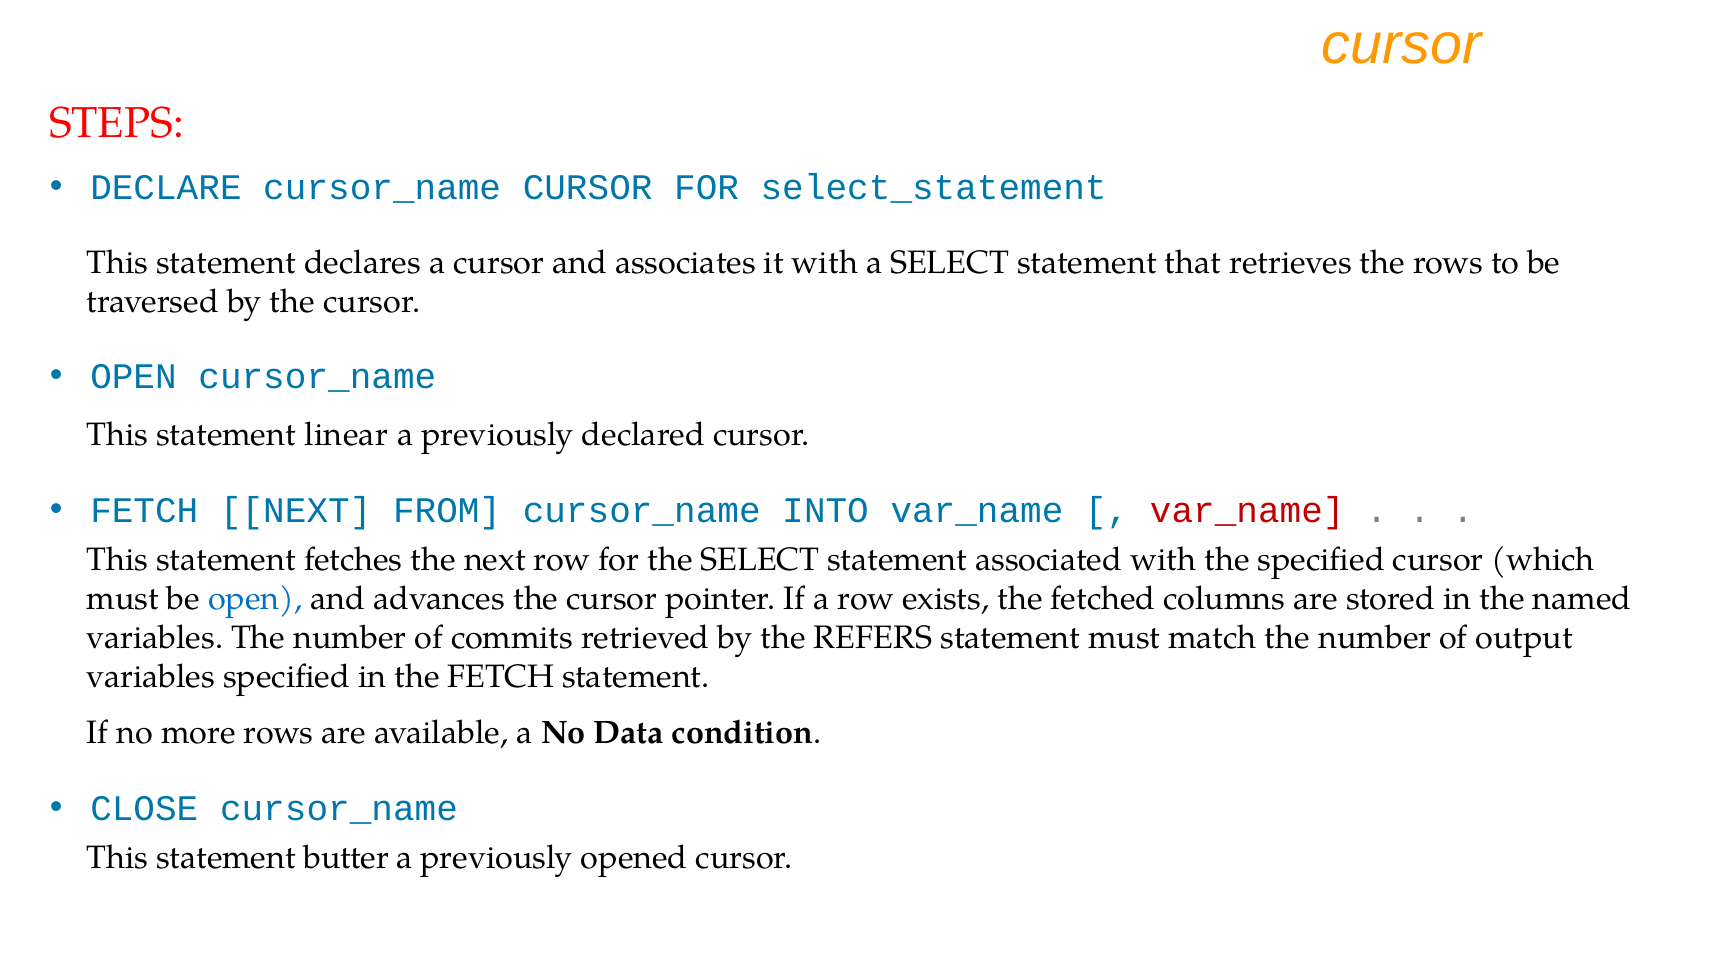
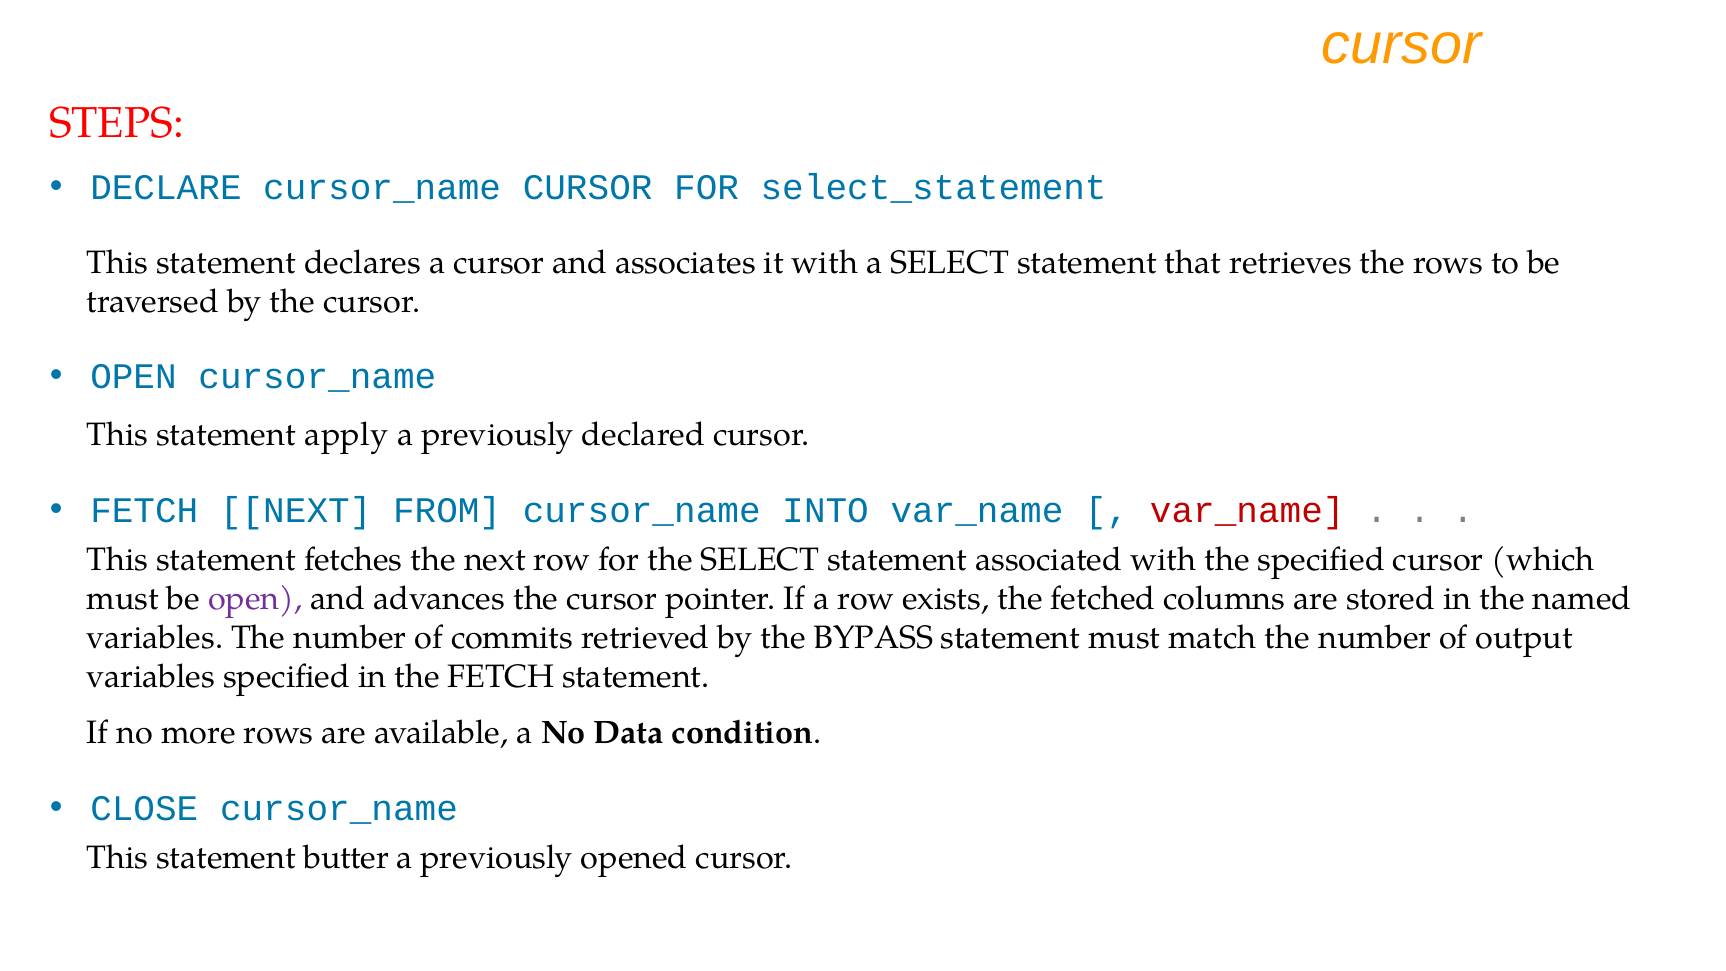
linear: linear -> apply
open at (255, 599) colour: blue -> purple
REFERS: REFERS -> BYPASS
